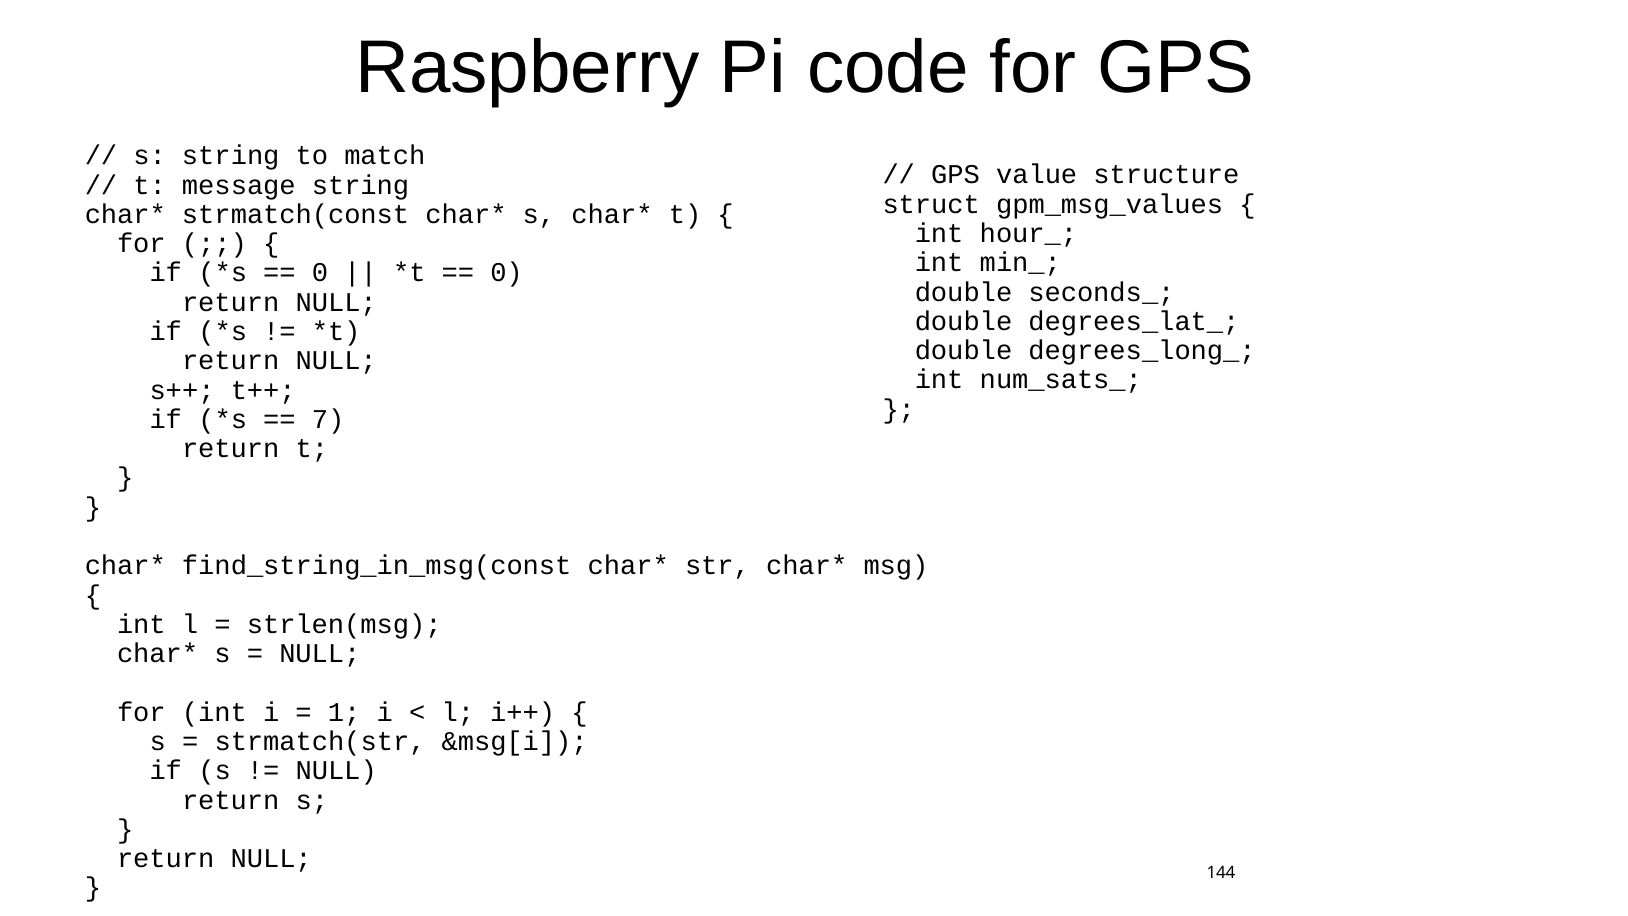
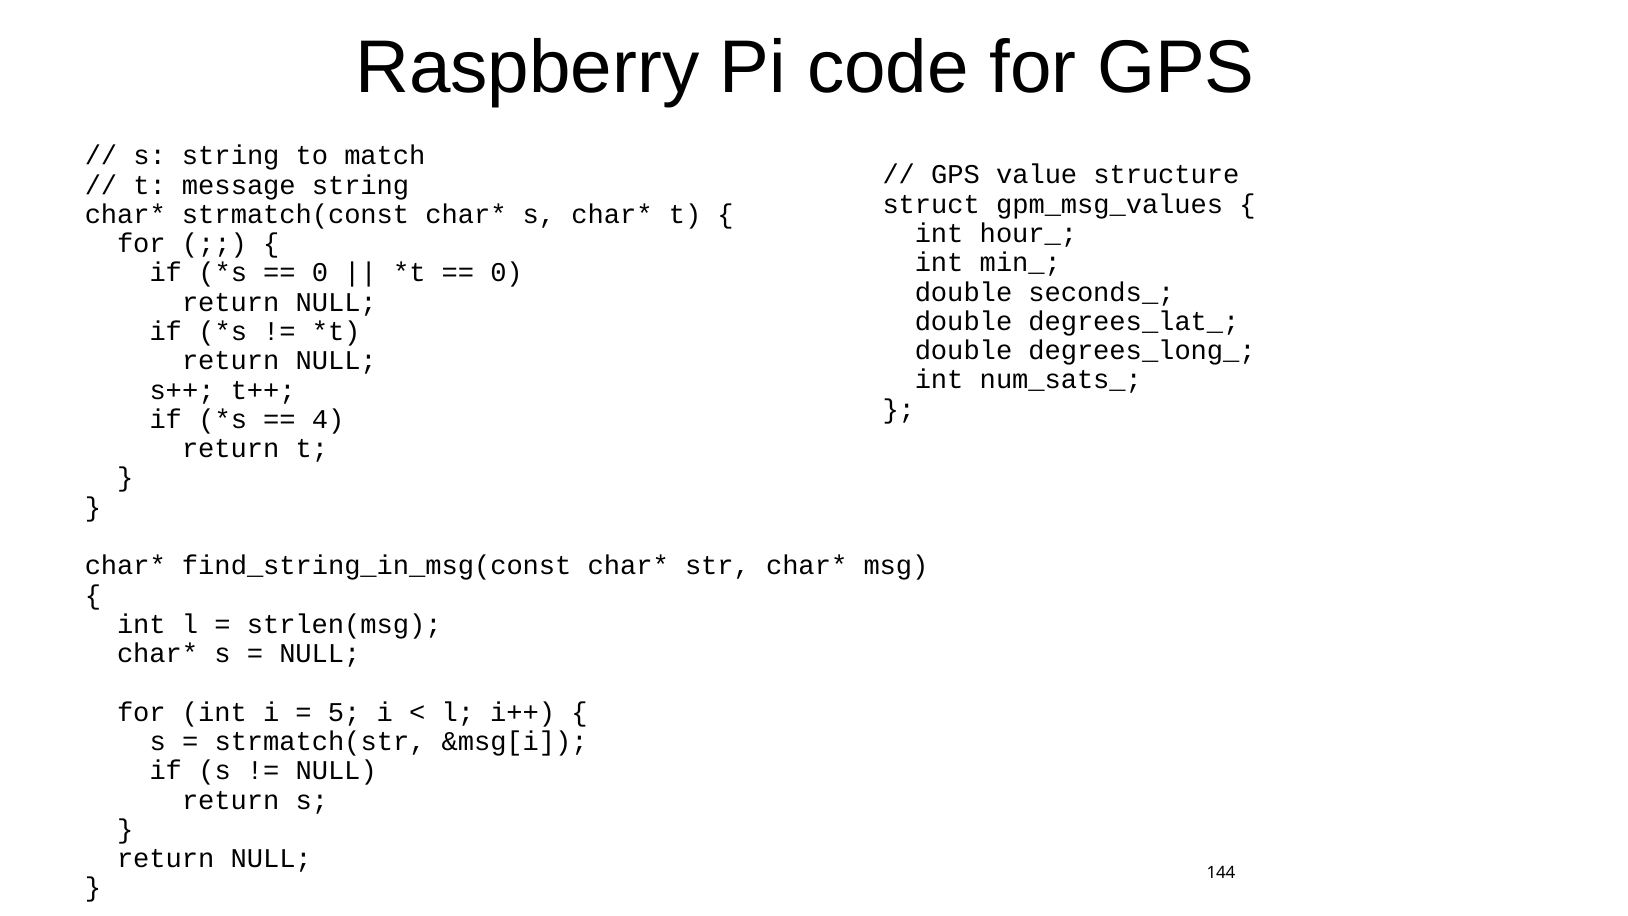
7: 7 -> 4
1: 1 -> 5
